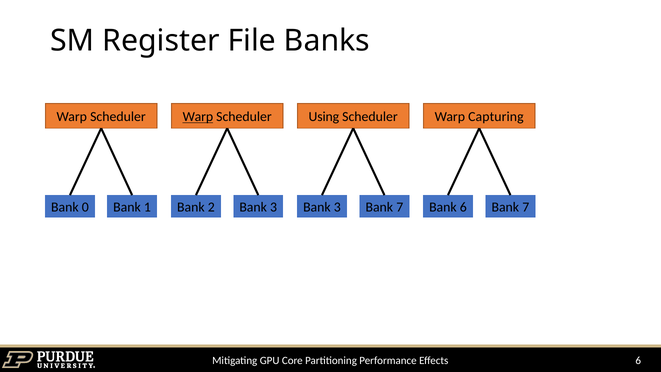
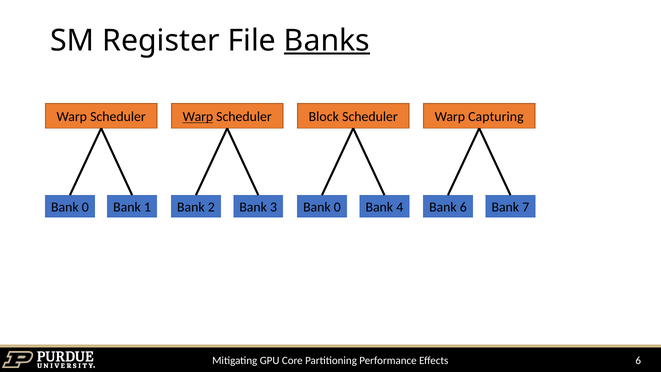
Banks underline: none -> present
Using: Using -> Block
3 Bank 3: 3 -> 0
7 at (400, 207): 7 -> 4
